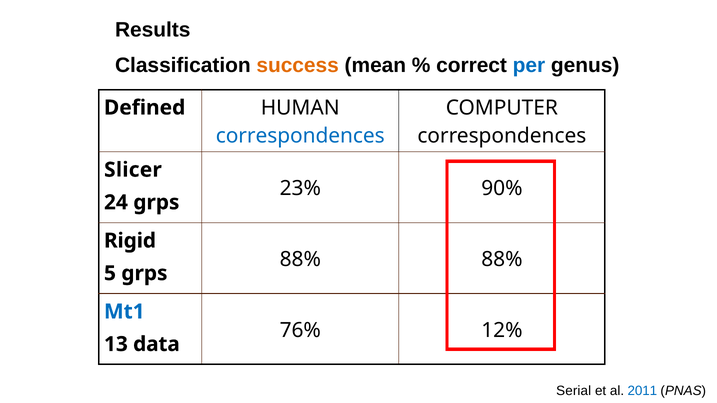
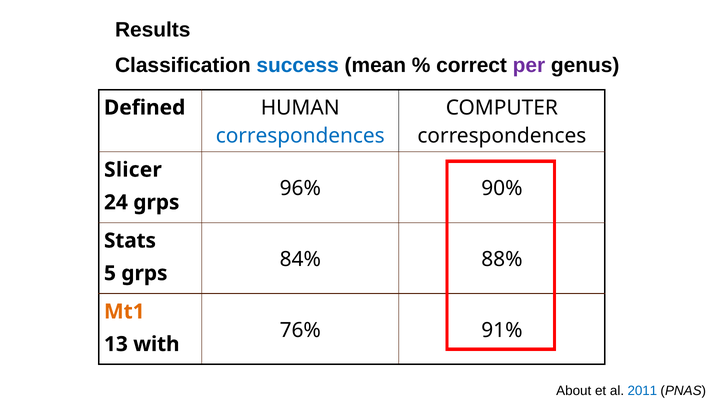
success colour: orange -> blue
per colour: blue -> purple
23%: 23% -> 96%
Rigid: Rigid -> Stats
88% at (300, 259): 88% -> 84%
Mt1 colour: blue -> orange
12%: 12% -> 91%
data: data -> with
Serial: Serial -> About
